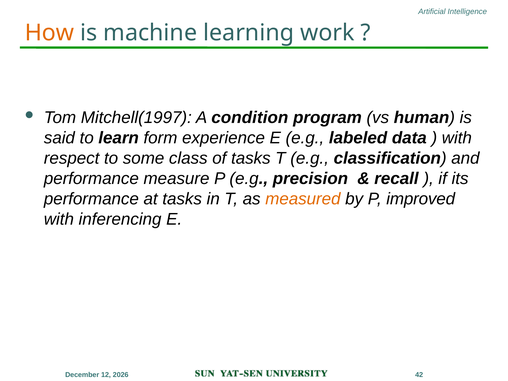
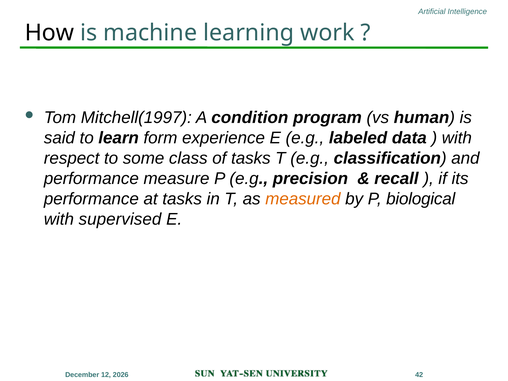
How colour: orange -> black
improved: improved -> biological
inferencing: inferencing -> supervised
